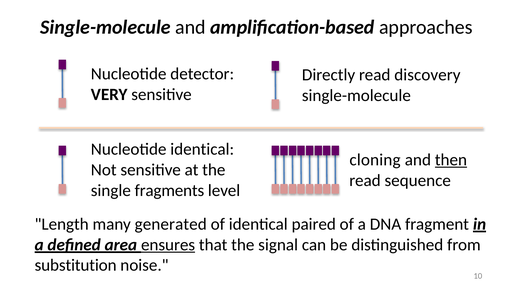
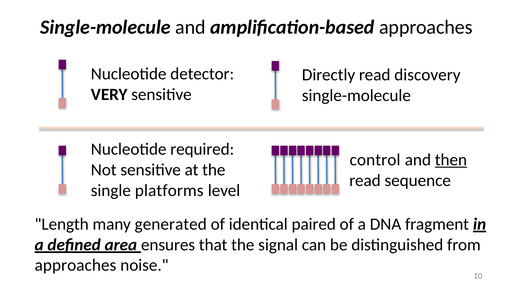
Nucleotide identical: identical -> required
cloning: cloning -> control
fragments: fragments -> platforms
ensures underline: present -> none
substitution at (76, 265): substitution -> approaches
